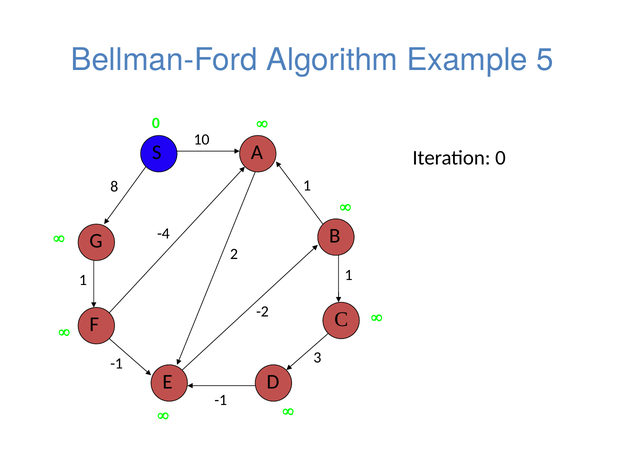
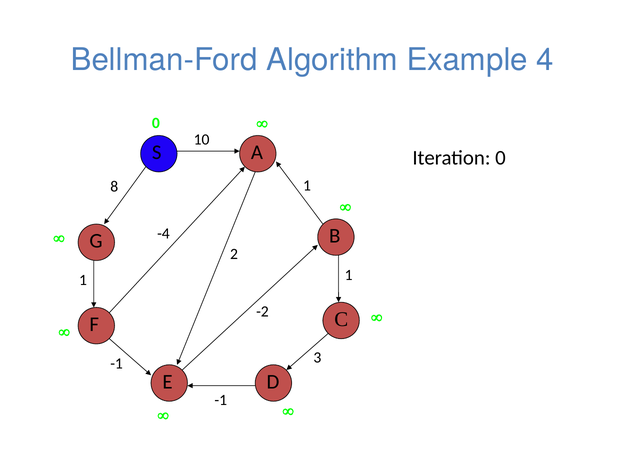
5: 5 -> 4
